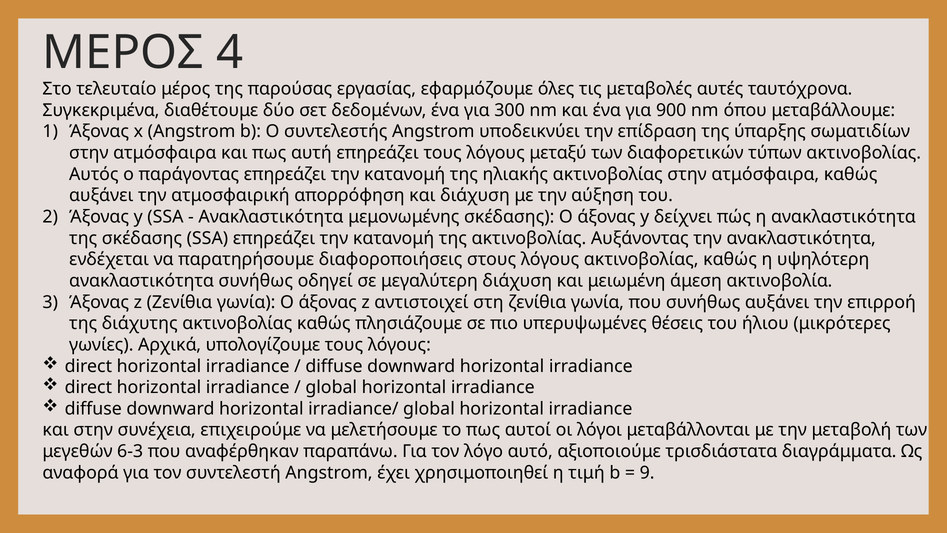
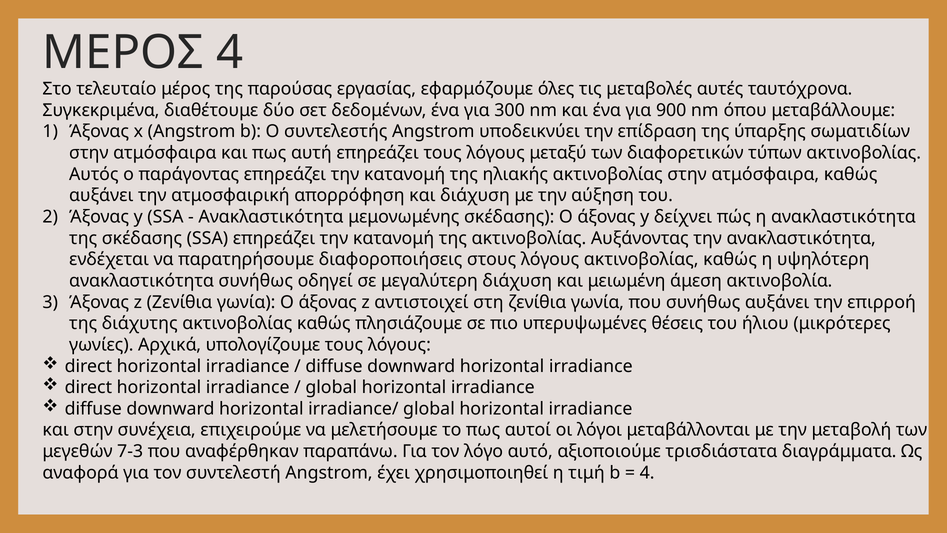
6-3: 6-3 -> 7-3
9 at (647, 472): 9 -> 4
